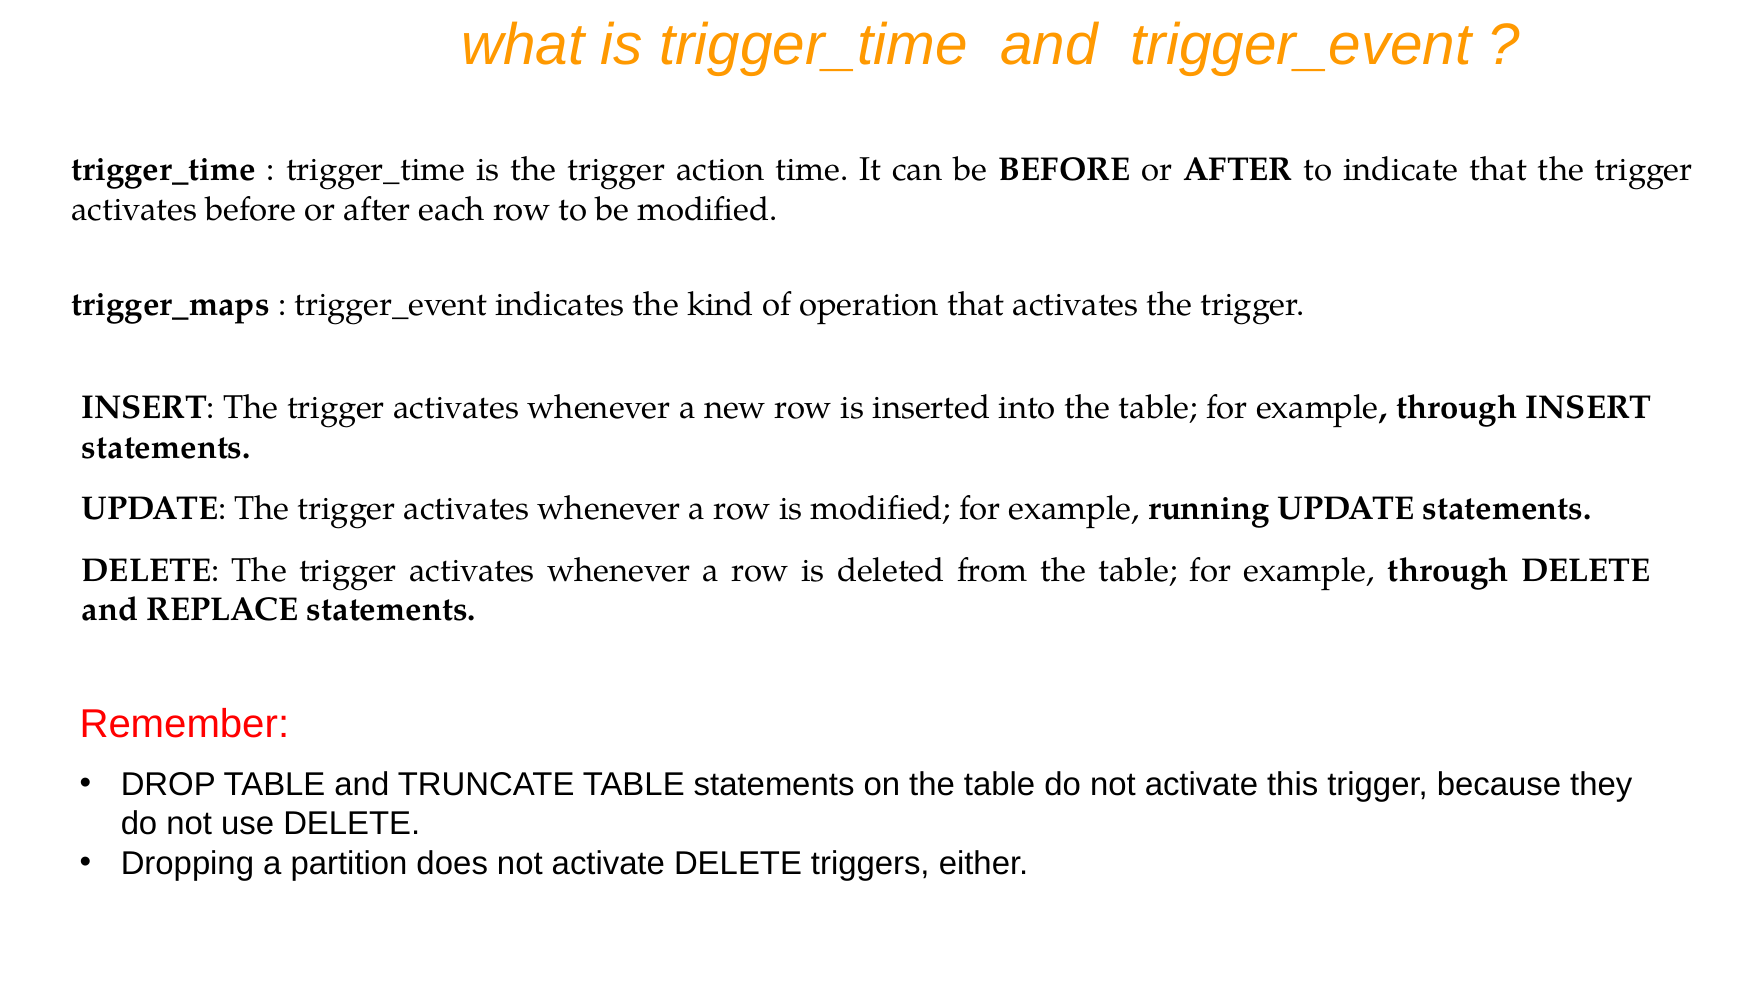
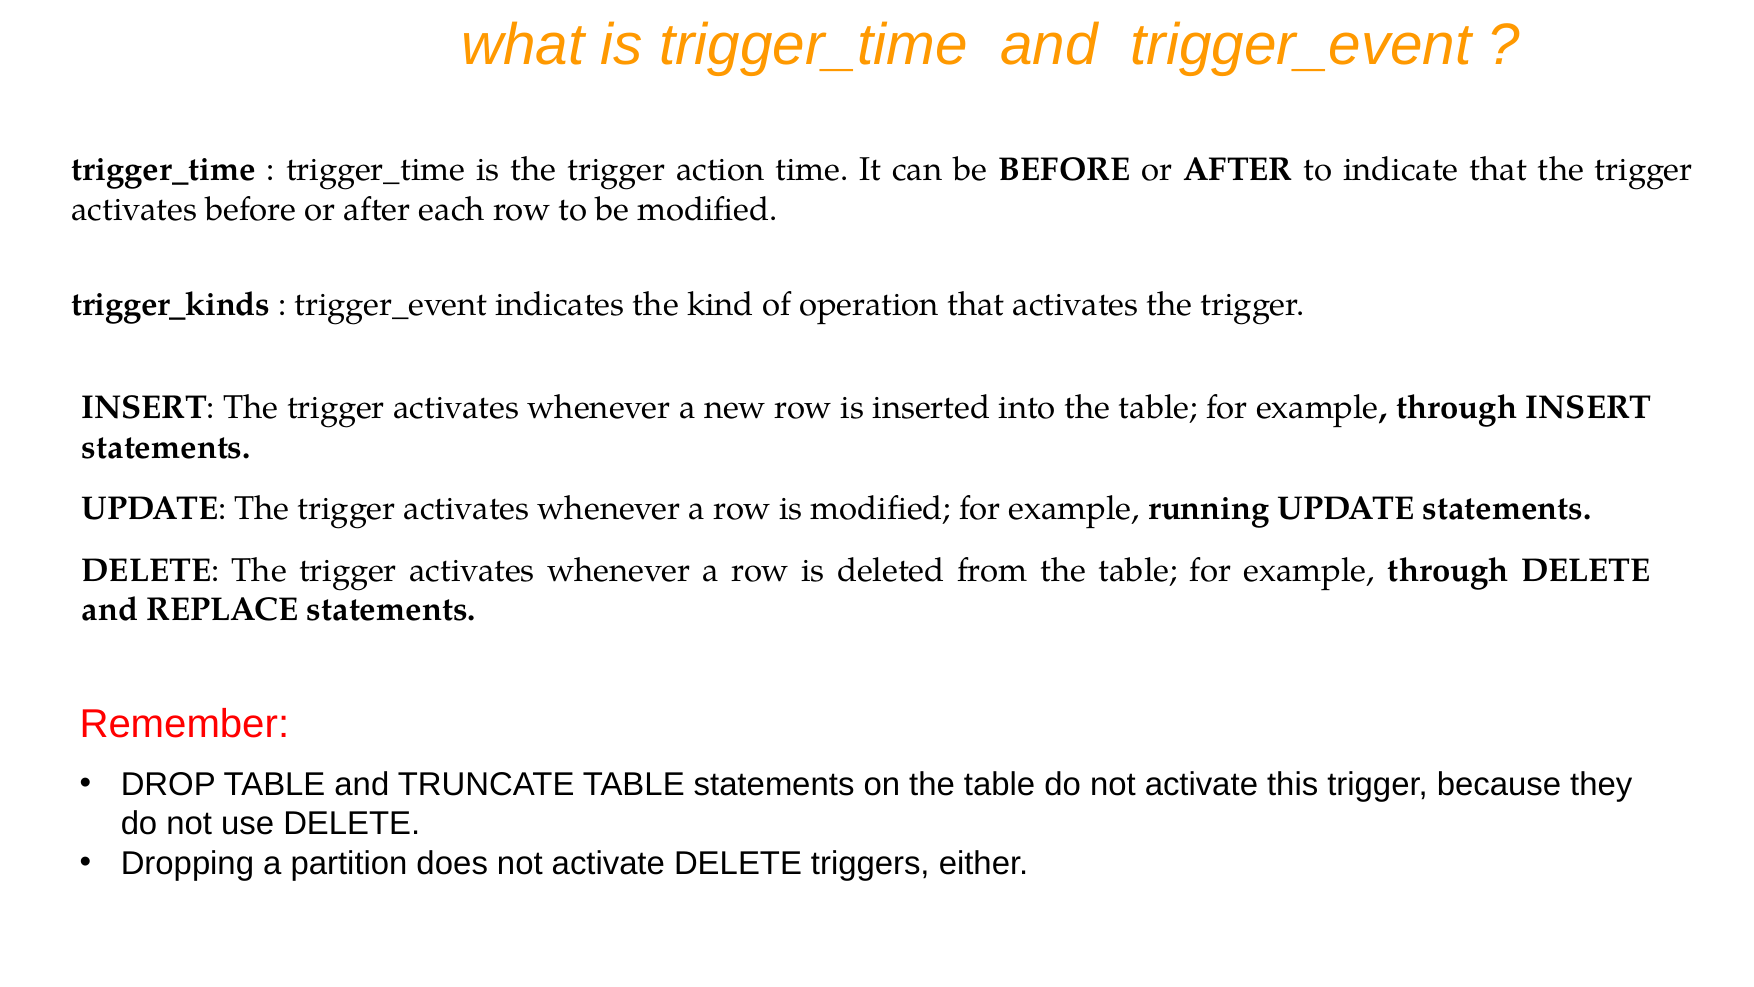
trigger_maps: trigger_maps -> trigger_kinds
